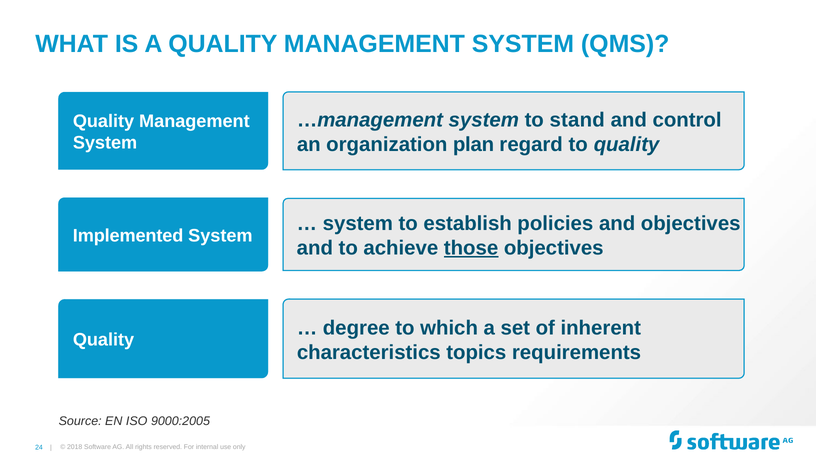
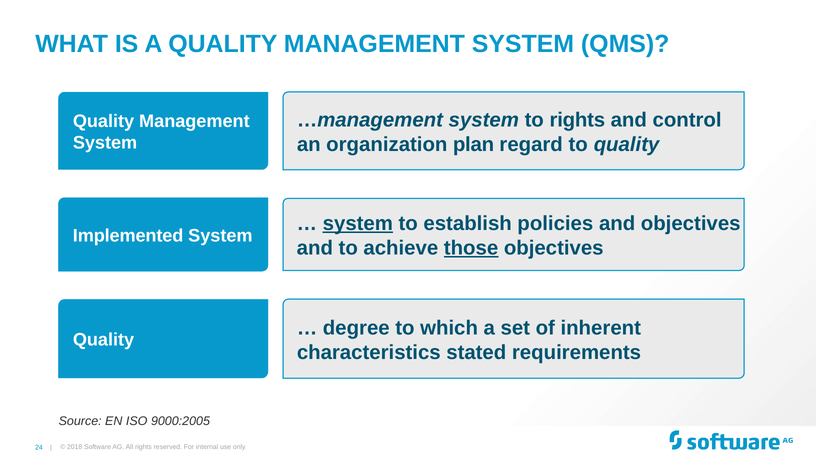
to stand: stand -> rights
system at (358, 224) underline: none -> present
topics: topics -> stated
